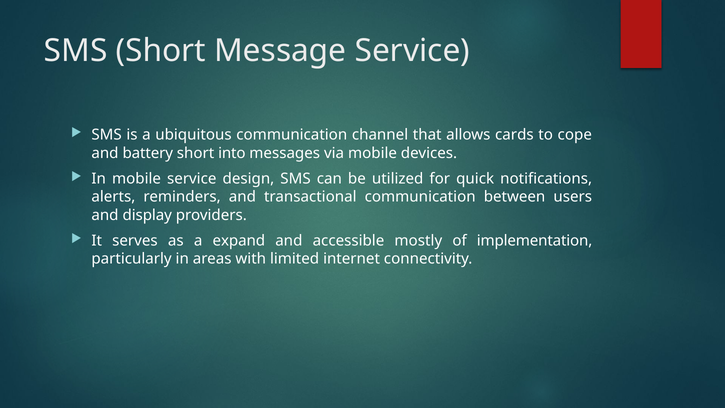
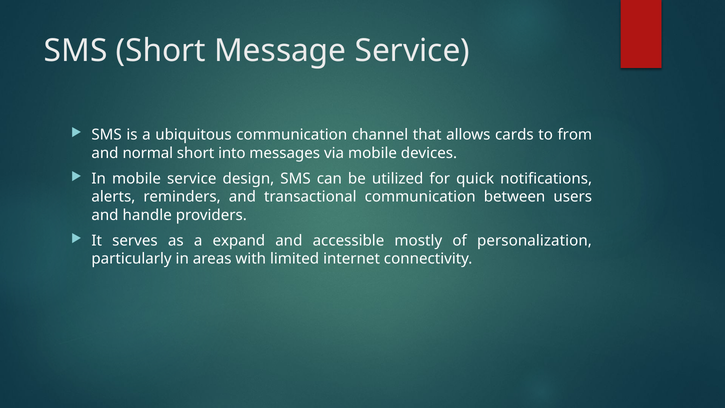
cope: cope -> from
battery: battery -> normal
display: display -> handle
implementation: implementation -> personalization
